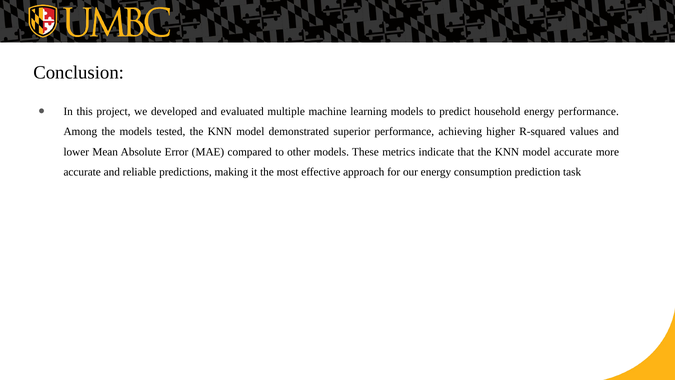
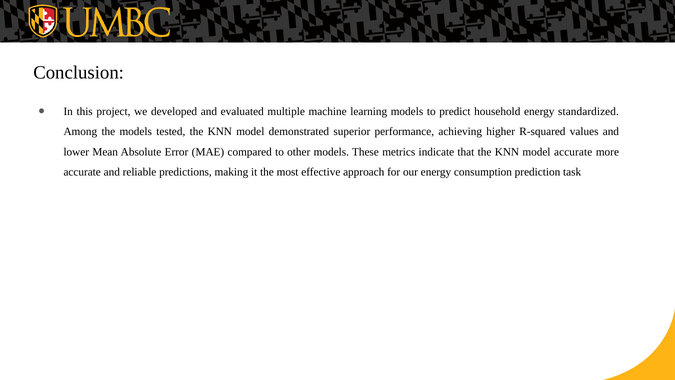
energy performance: performance -> standardized
